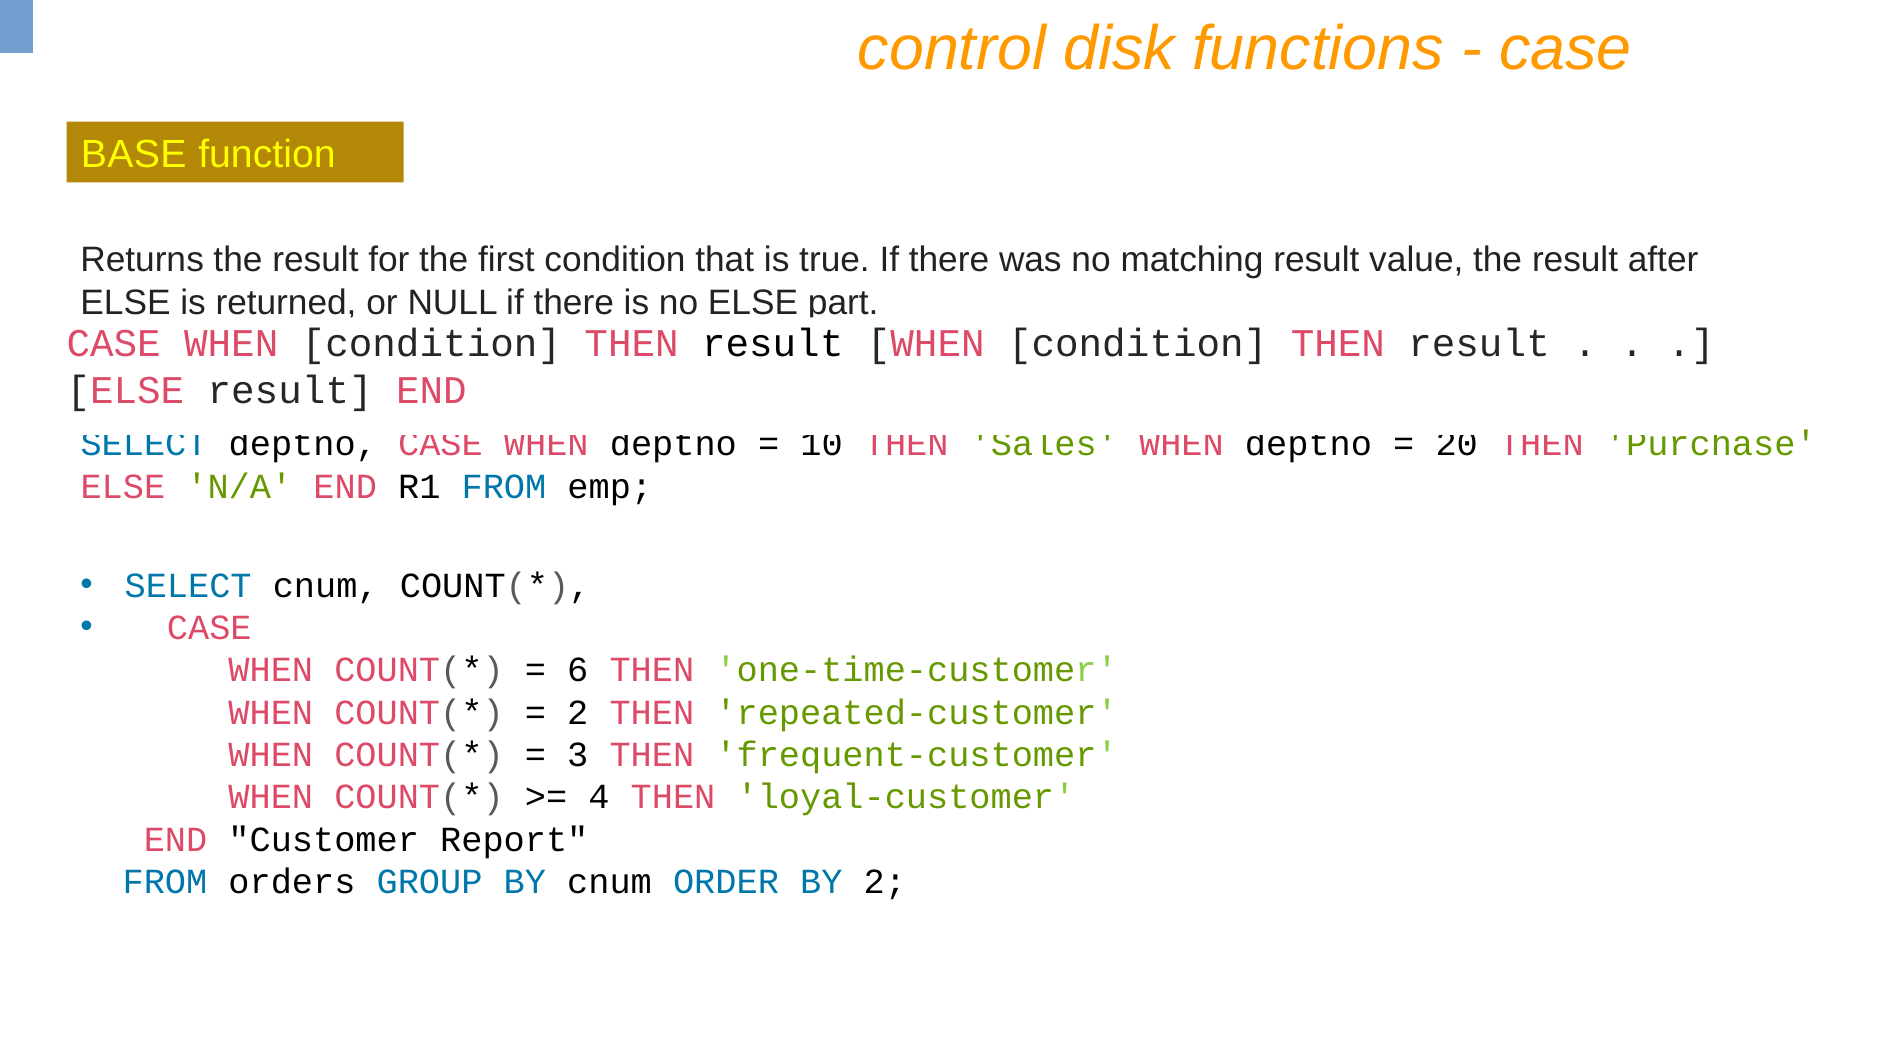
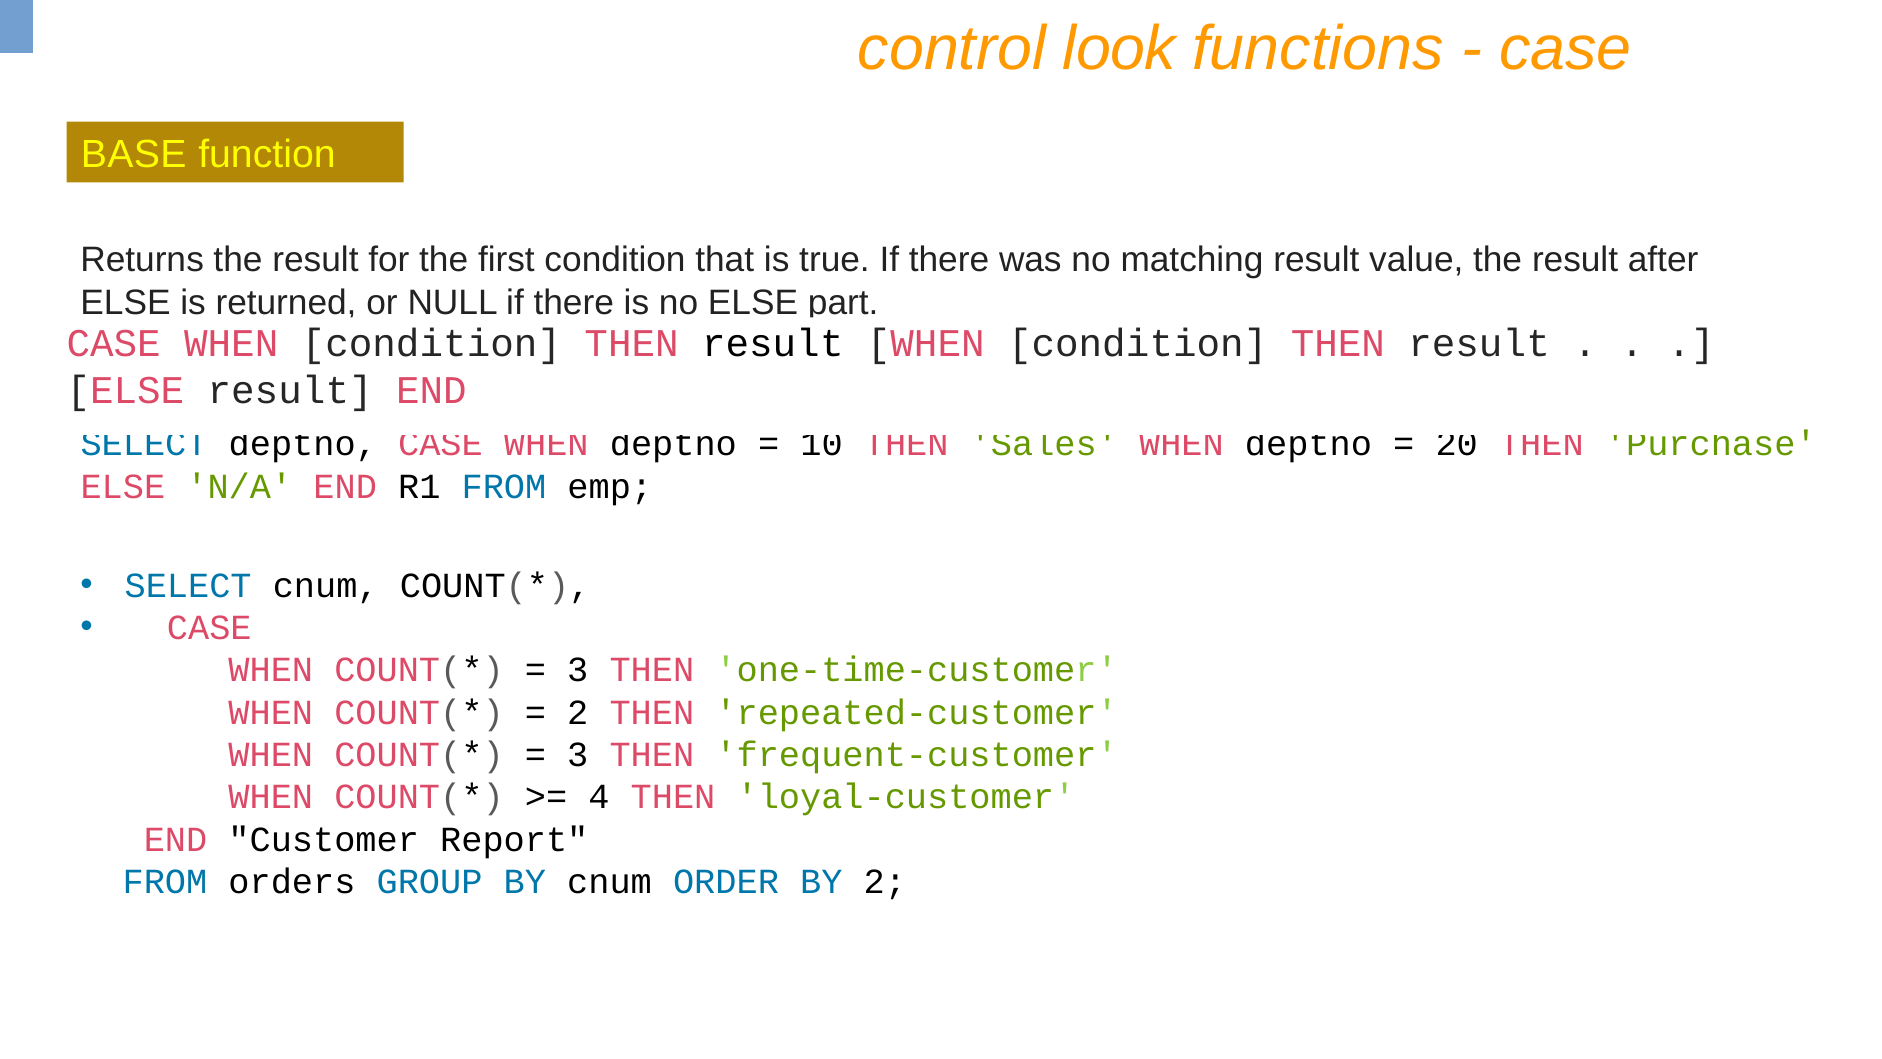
disk: disk -> look
6 at (578, 670): 6 -> 3
